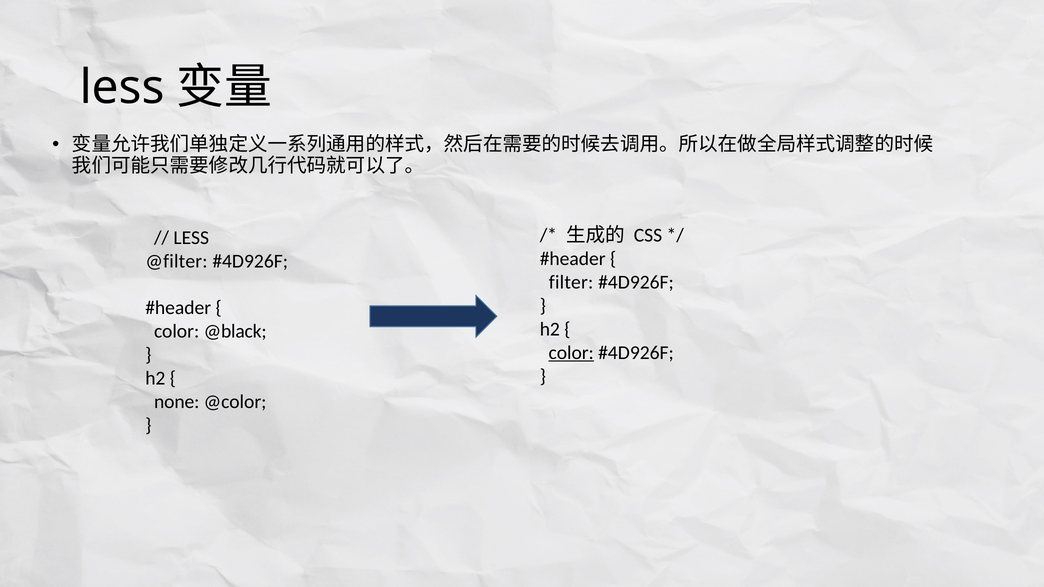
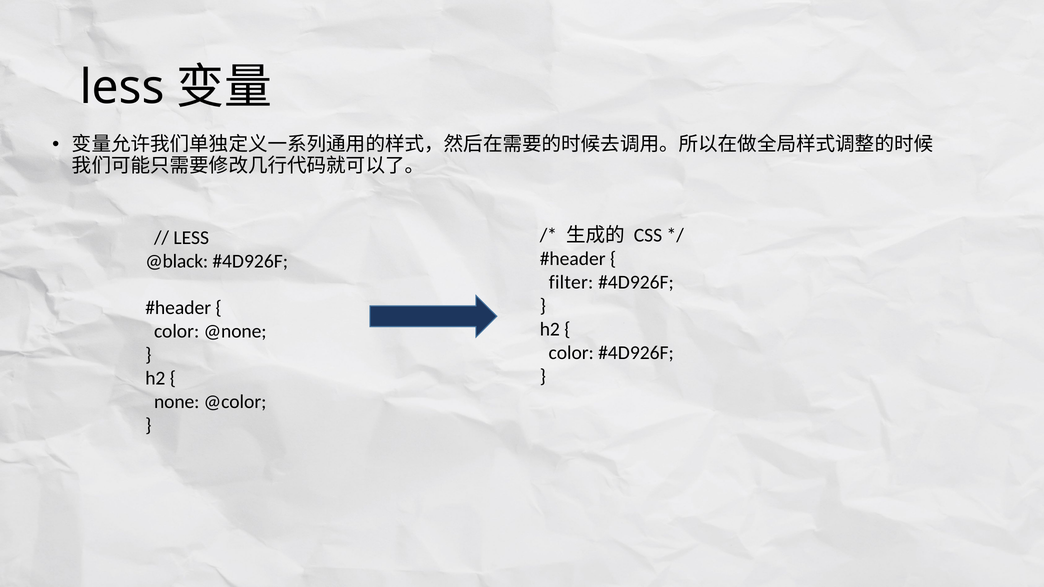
@filter: @filter -> @black
@black: @black -> @none
color at (571, 353) underline: present -> none
